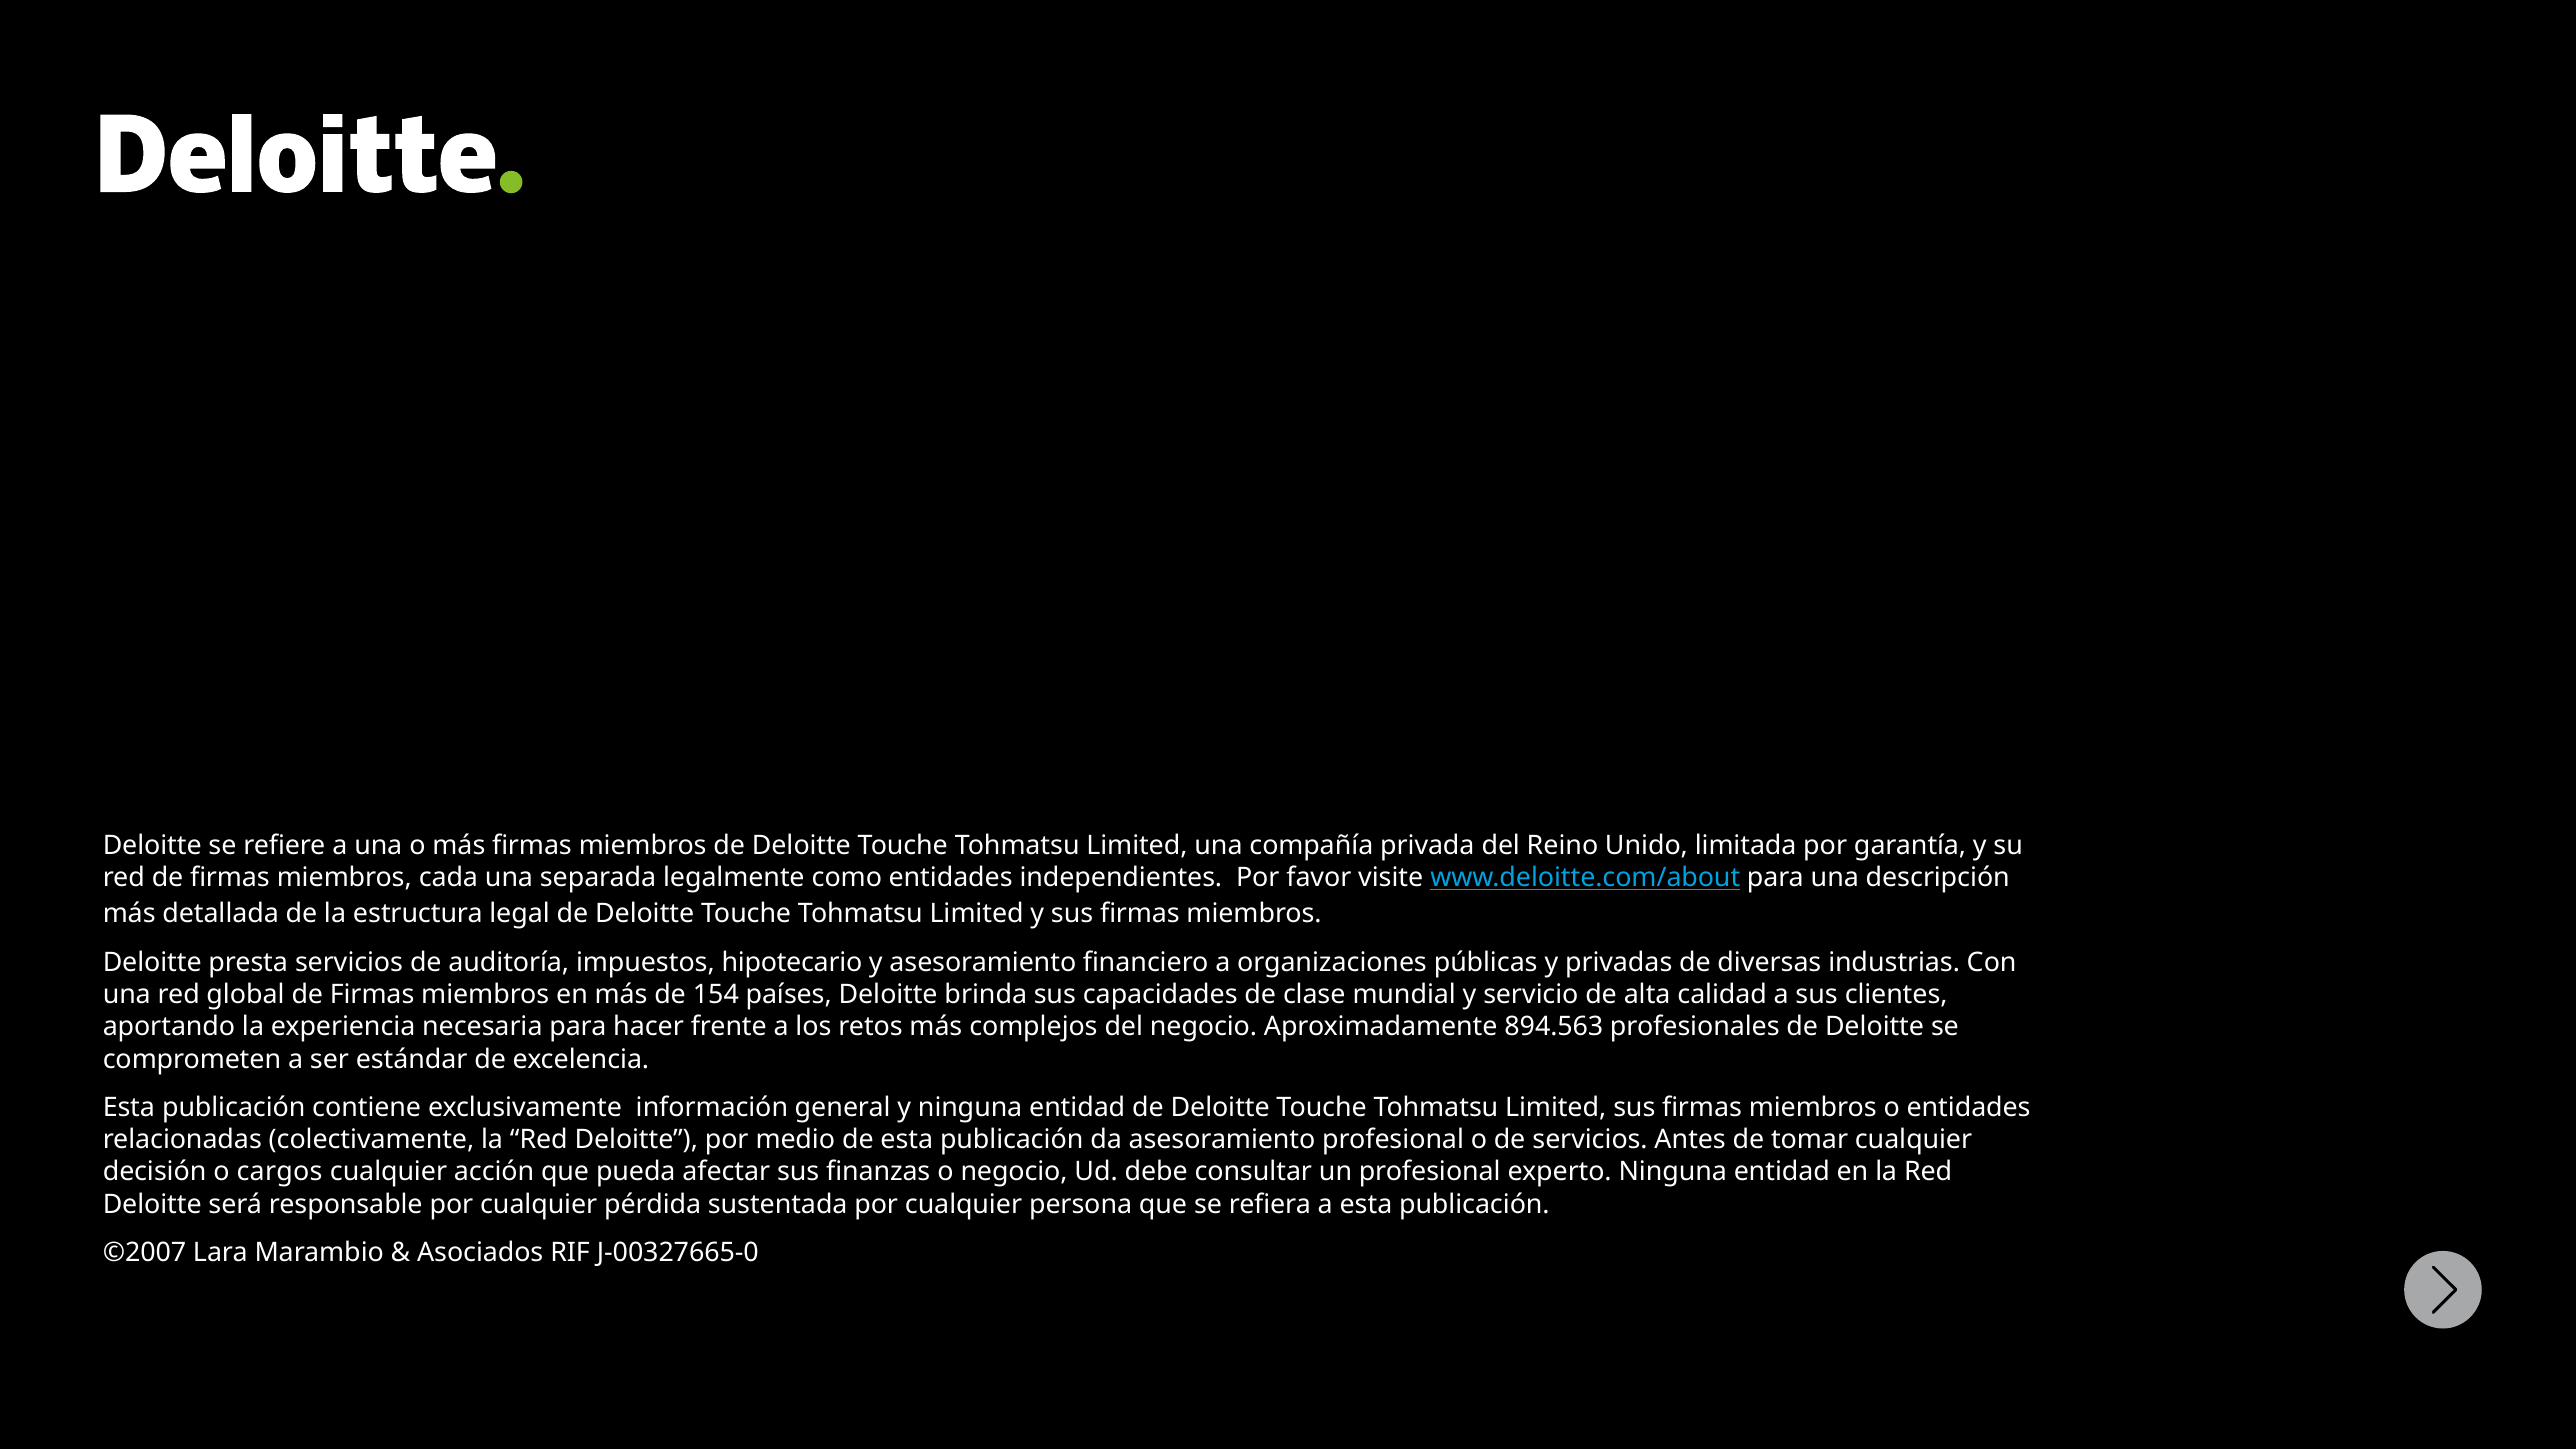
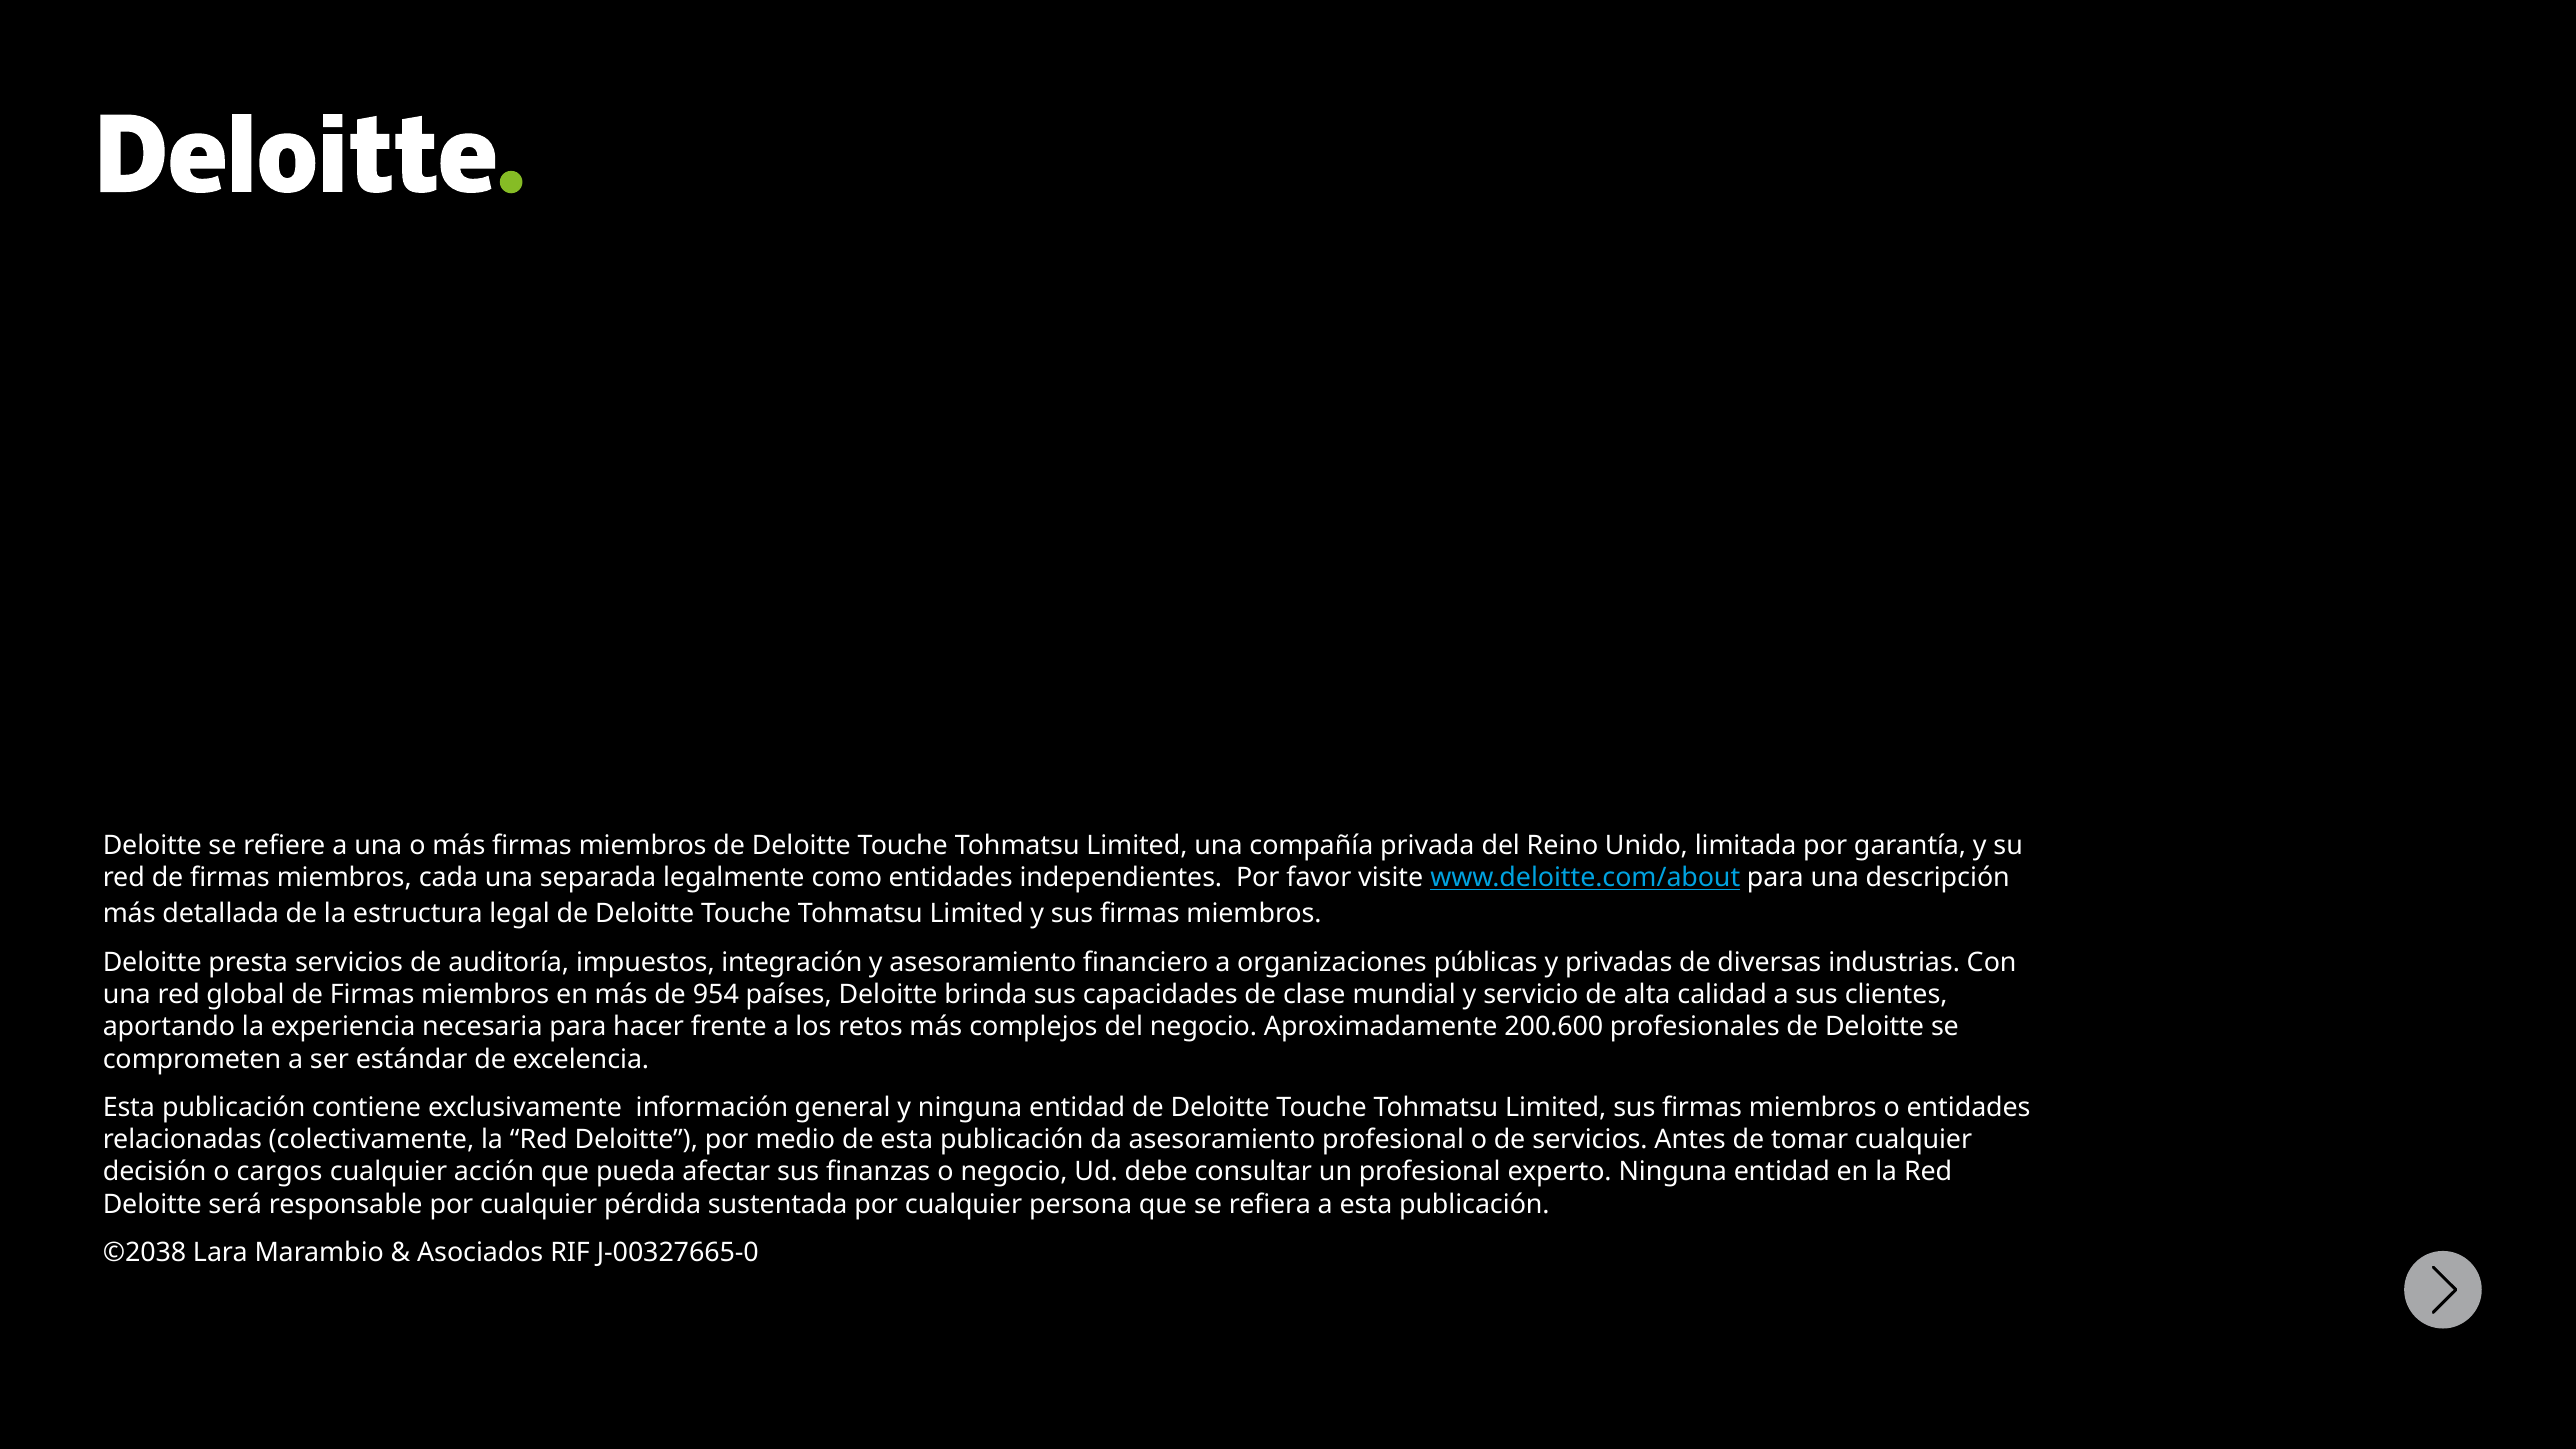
hipotecario: hipotecario -> integración
154: 154 -> 954
894.563: 894.563 -> 200.600
©2007: ©2007 -> ©2038
